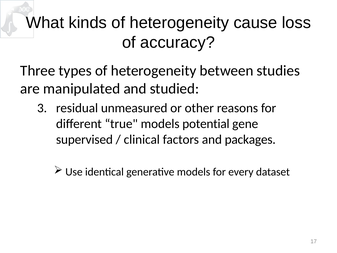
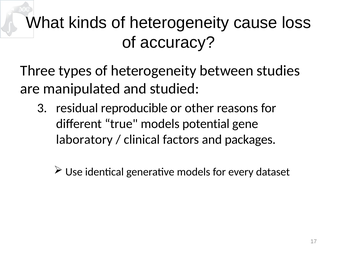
unmeasured: unmeasured -> reproducible
supervised: supervised -> laboratory
